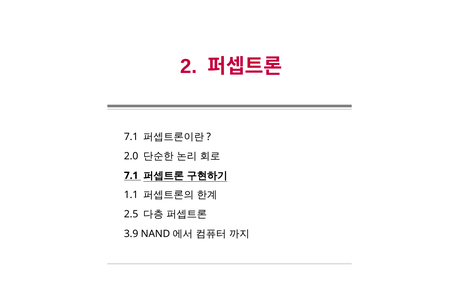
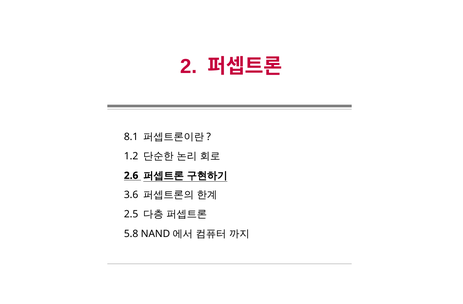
7.1 at (131, 137): 7.1 -> 8.1
2.0: 2.0 -> 1.2
7.1 at (131, 176): 7.1 -> 2.6
1.1: 1.1 -> 3.6
3.9: 3.9 -> 5.8
